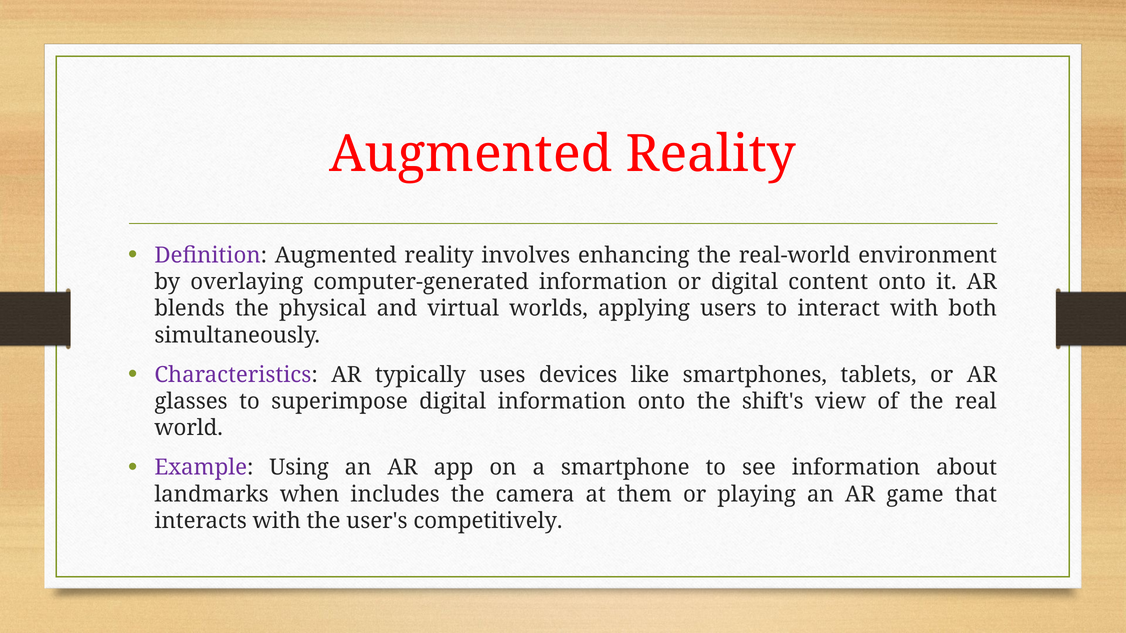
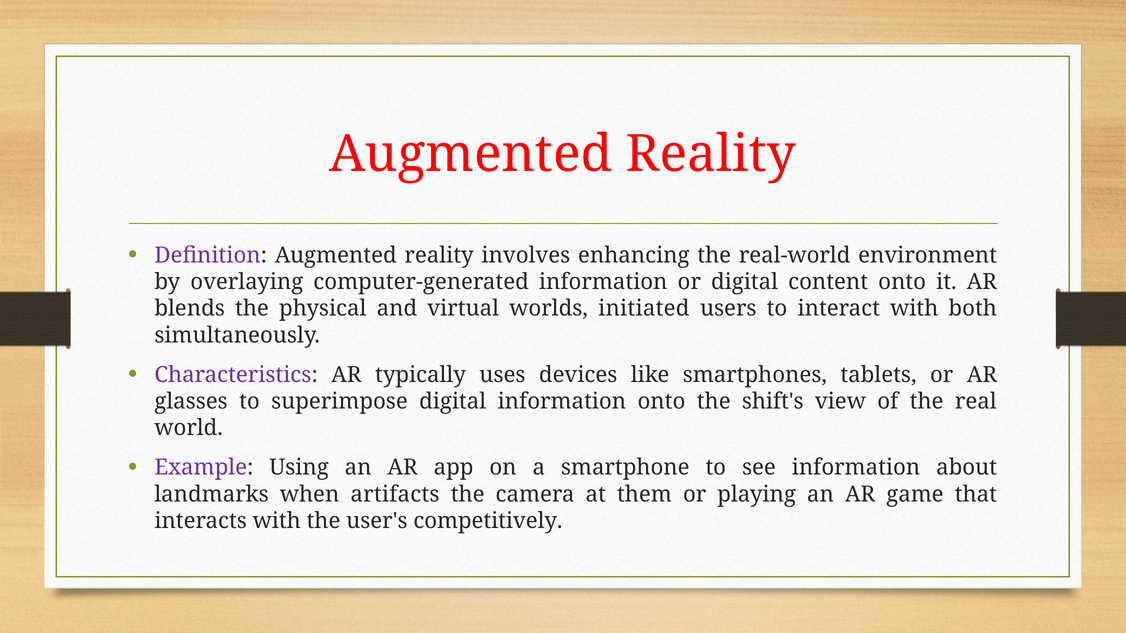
applying: applying -> initiated
includes: includes -> artifacts
